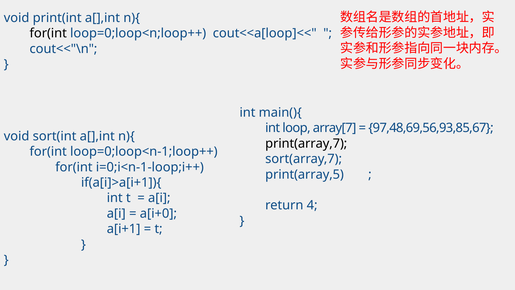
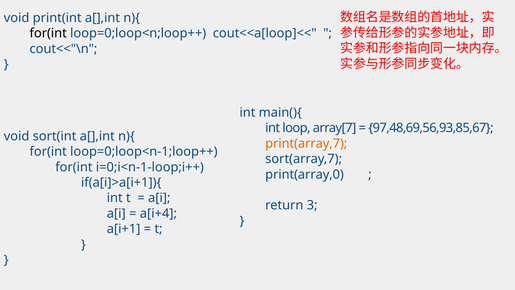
print(array,7 colour: black -> orange
print(array,5: print(array,5 -> print(array,0
4: 4 -> 3
a[i+0: a[i+0 -> a[i+4
